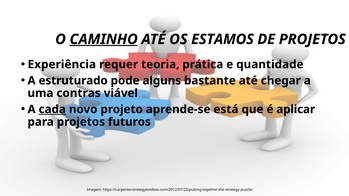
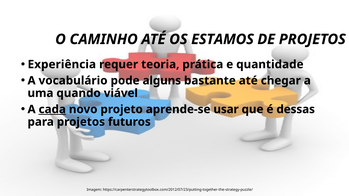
CAMINHO underline: present -> none
estruturado: estruturado -> vocabulário
contras: contras -> quando
está: está -> usar
aplicar: aplicar -> dessas
